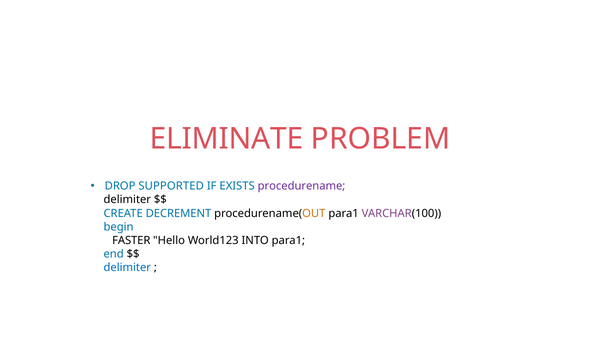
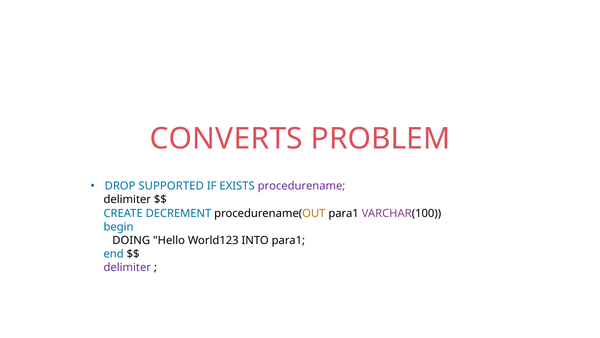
ELIMINATE: ELIMINATE -> CONVERTS
FASTER: FASTER -> DOING
delimiter at (127, 267) colour: blue -> purple
